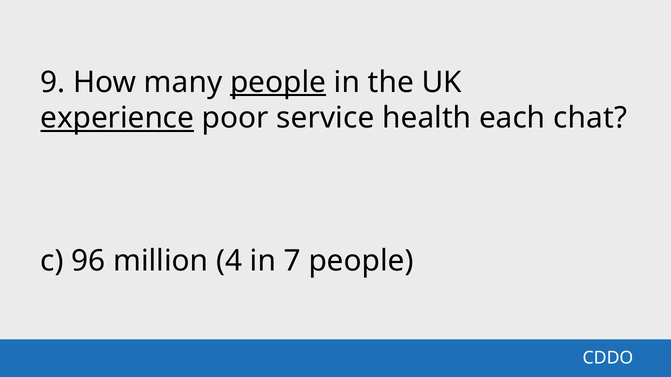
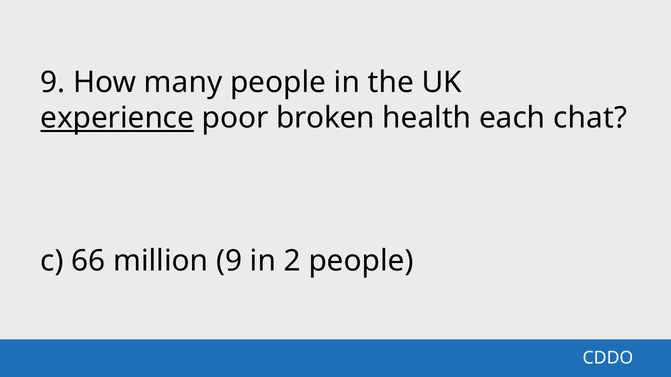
people at (278, 82) underline: present -> none
service: service -> broken
96: 96 -> 66
million 4: 4 -> 9
7: 7 -> 2
